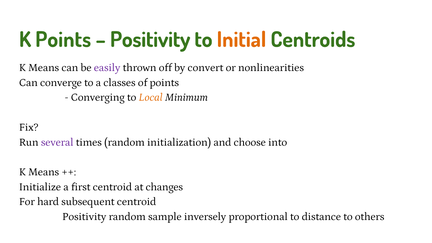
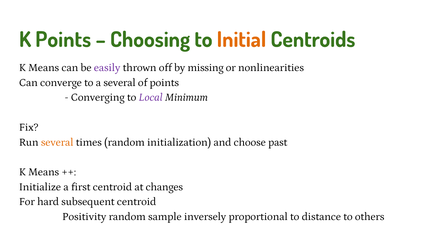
Positivity at (150, 40): Positivity -> Choosing
convert: convert -> missing
a classes: classes -> several
Local colour: orange -> purple
several at (57, 142) colour: purple -> orange
into: into -> past
